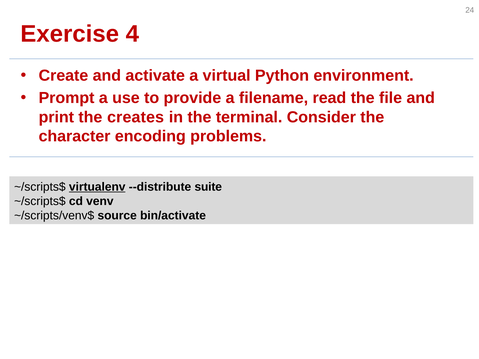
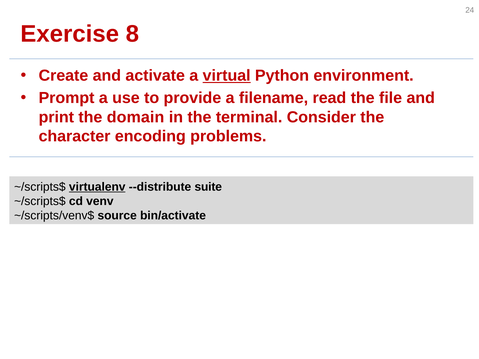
4: 4 -> 8
virtual underline: none -> present
creates: creates -> domain
